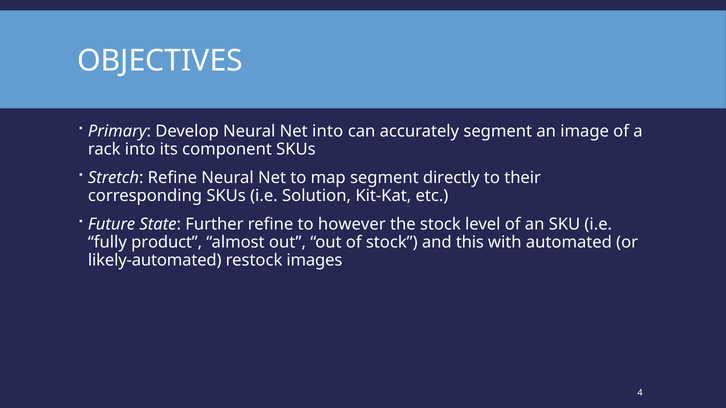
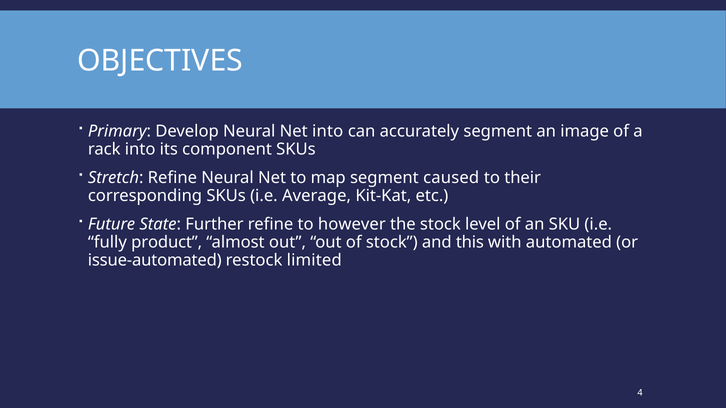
directly: directly -> caused
Solution: Solution -> Average
likely-automated: likely-automated -> issue-automated
images: images -> limited
